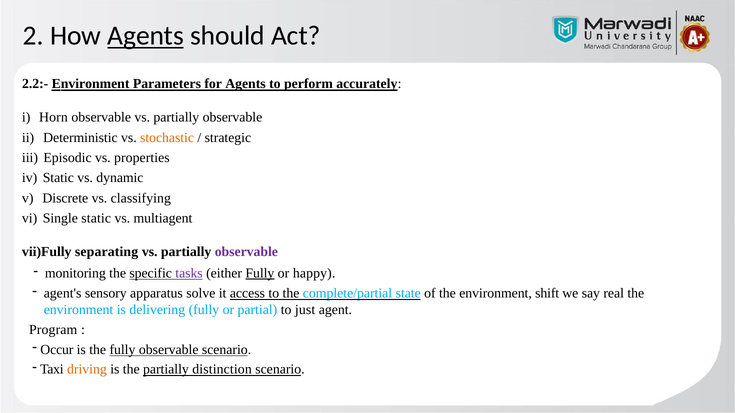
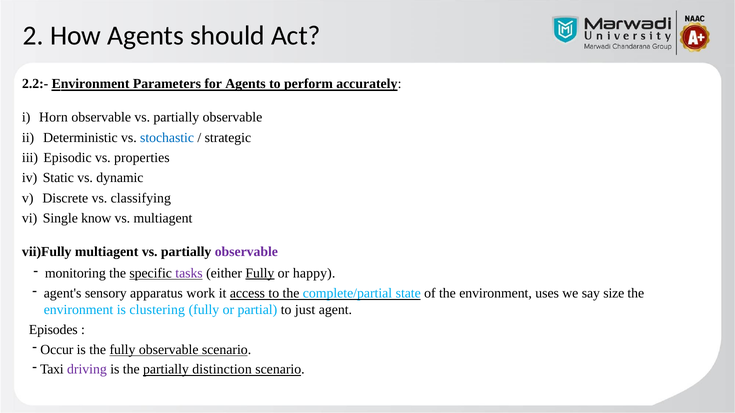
Agents at (146, 36) underline: present -> none
stochastic colour: orange -> blue
Single static: static -> know
separating at (107, 252): separating -> multiagent
solve: solve -> work
shift: shift -> uses
real: real -> size
delivering: delivering -> clustering
Program: Program -> Episodes
driving colour: orange -> purple
